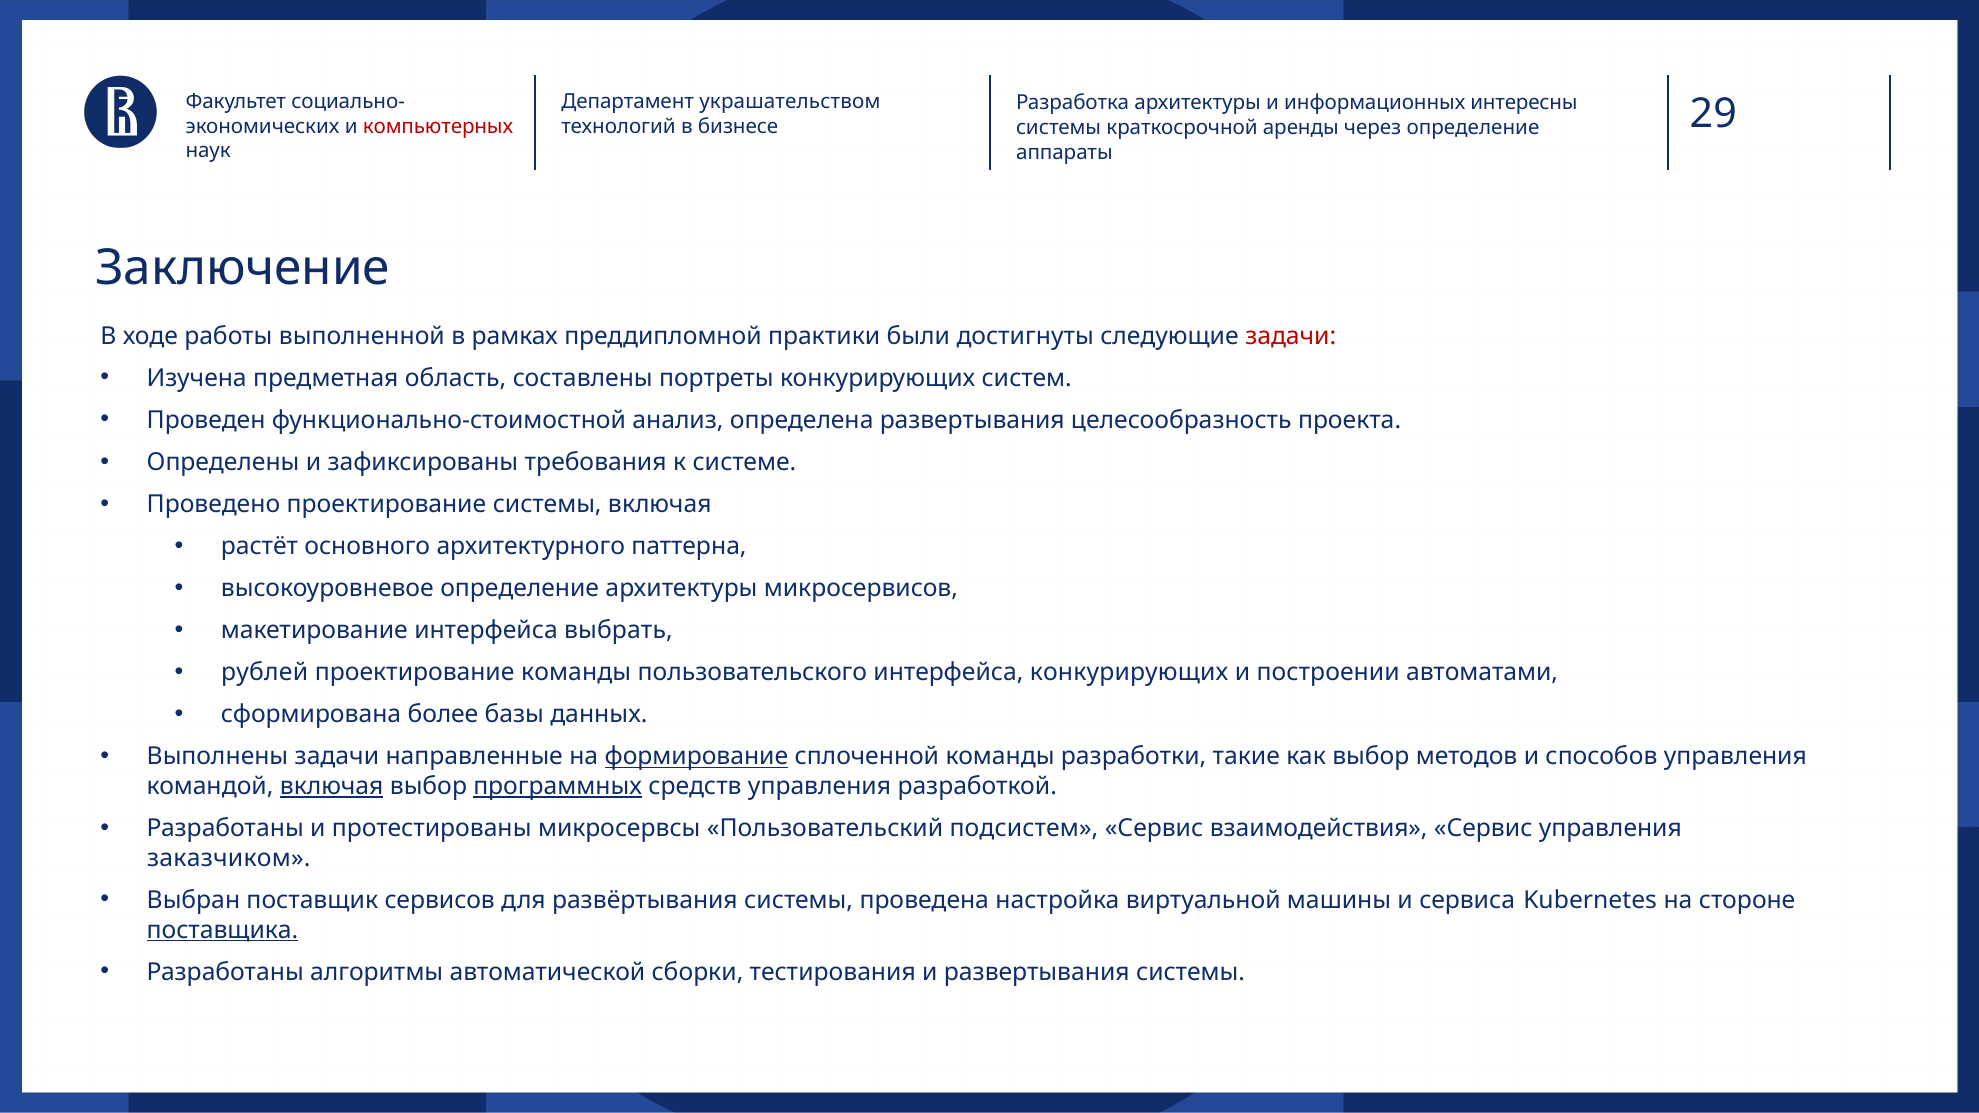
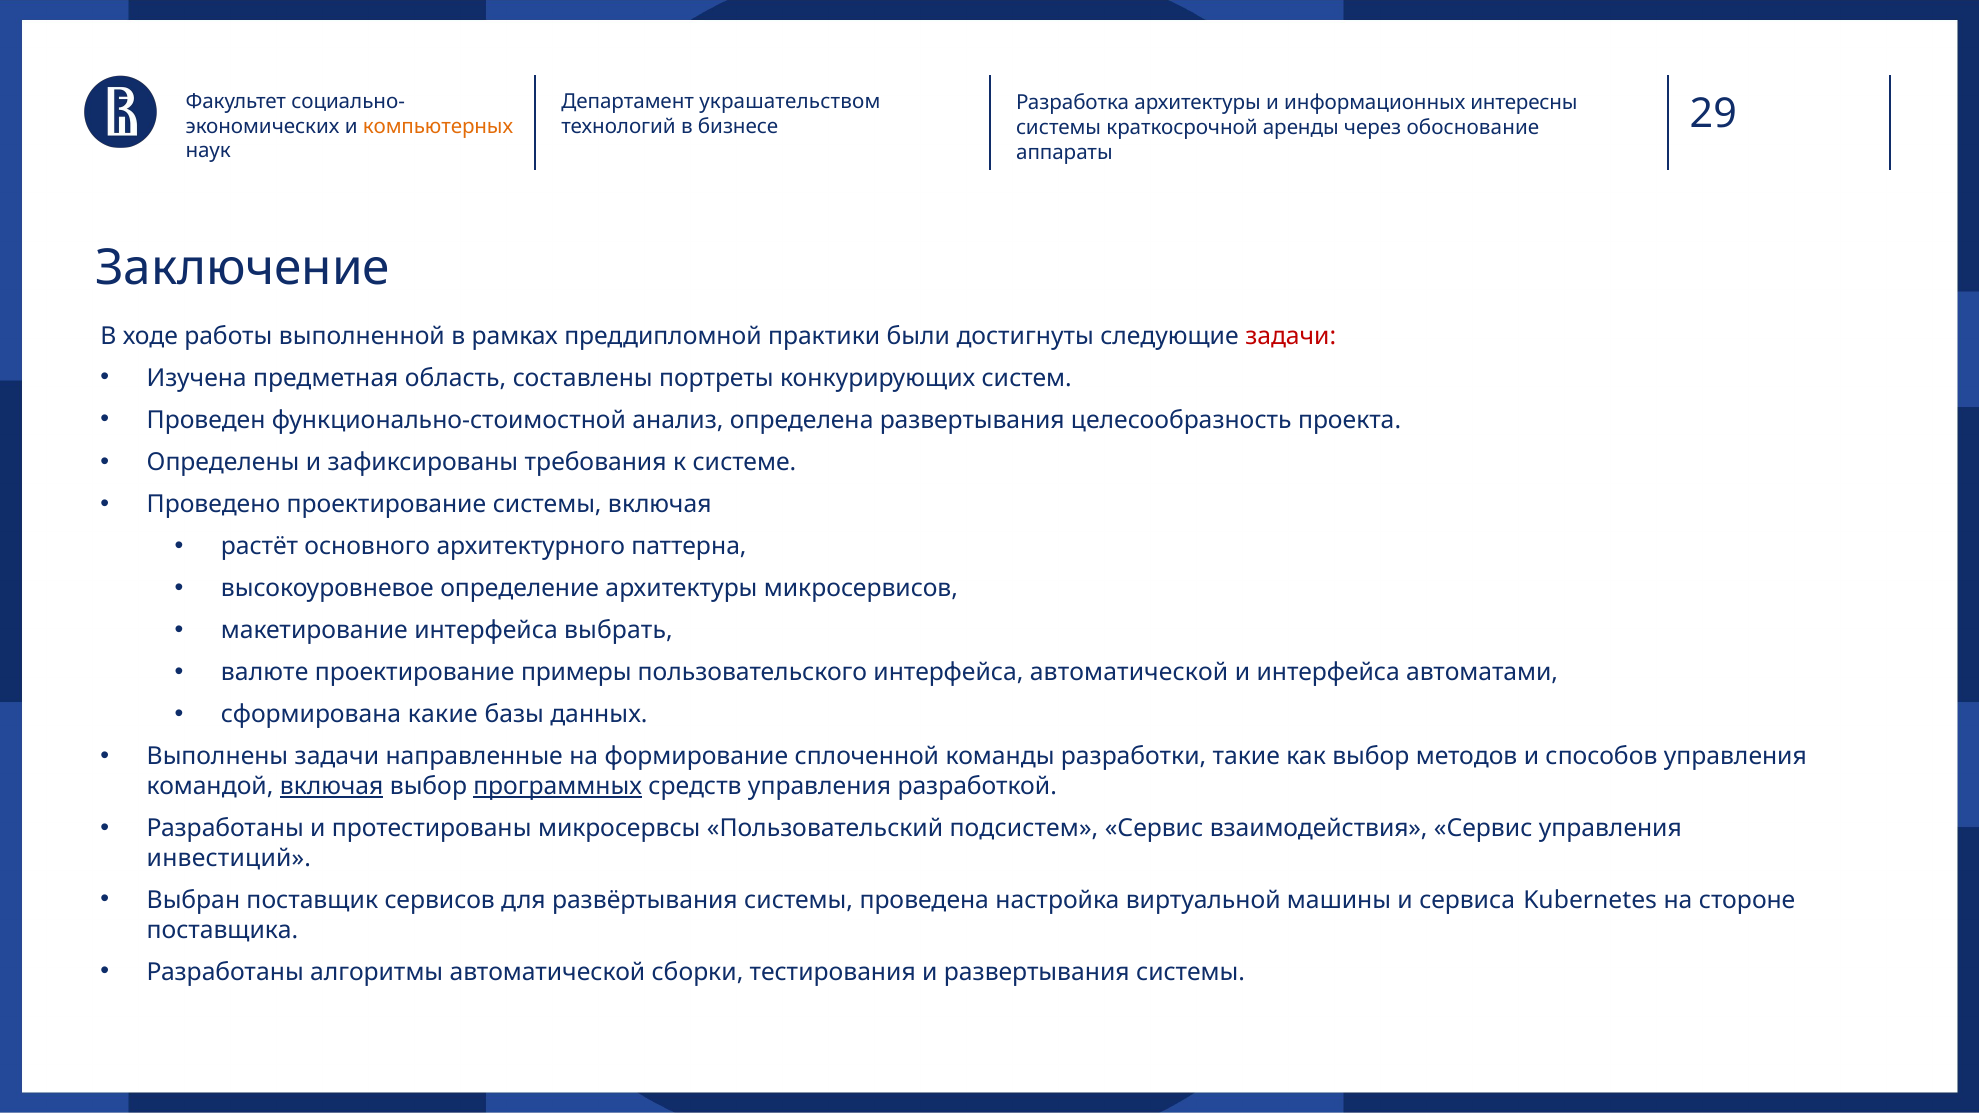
компьютерных colour: red -> orange
через определение: определение -> обоснование
рублей: рублей -> валюте
проектирование команды: команды -> примеры
интерфейса конкурирующих: конкурирующих -> автоматической
и построении: построении -> интерфейса
более: более -> какие
формирование underline: present -> none
заказчиком: заказчиком -> инвестиций
поставщика underline: present -> none
